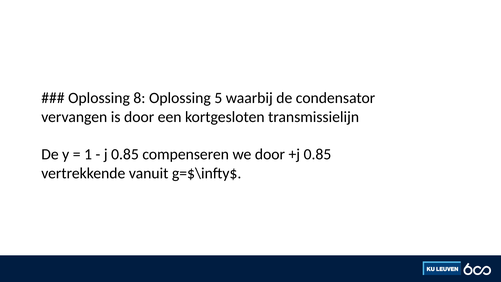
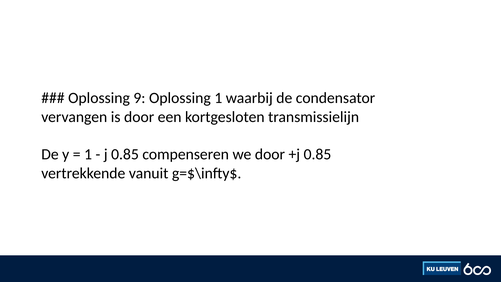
8: 8 -> 9
Oplossing 5: 5 -> 1
